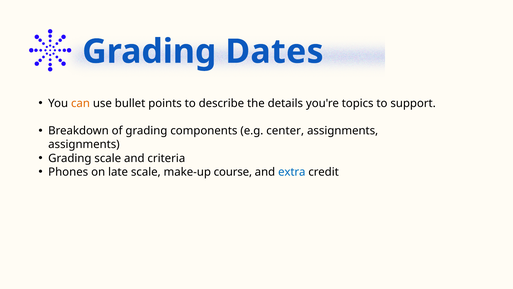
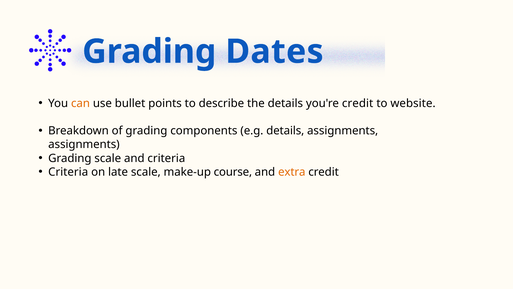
you're topics: topics -> credit
support: support -> website
e.g center: center -> details
Phones at (68, 172): Phones -> Criteria
extra colour: blue -> orange
